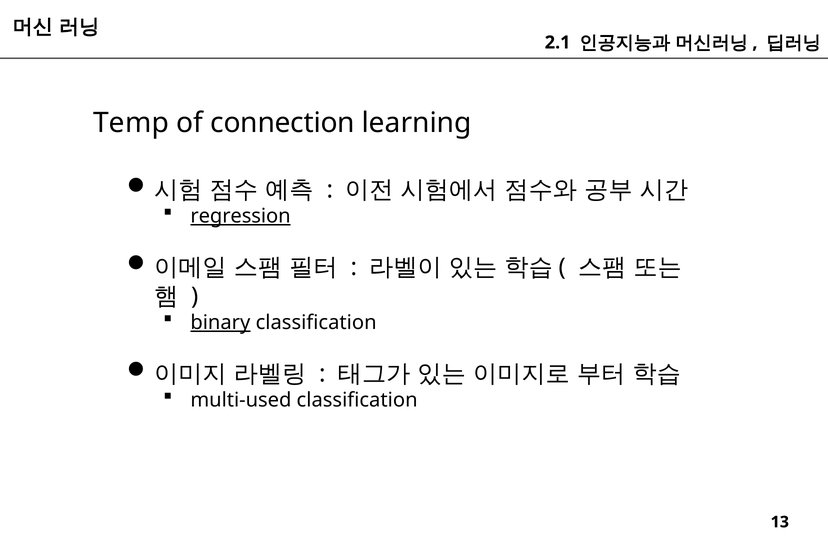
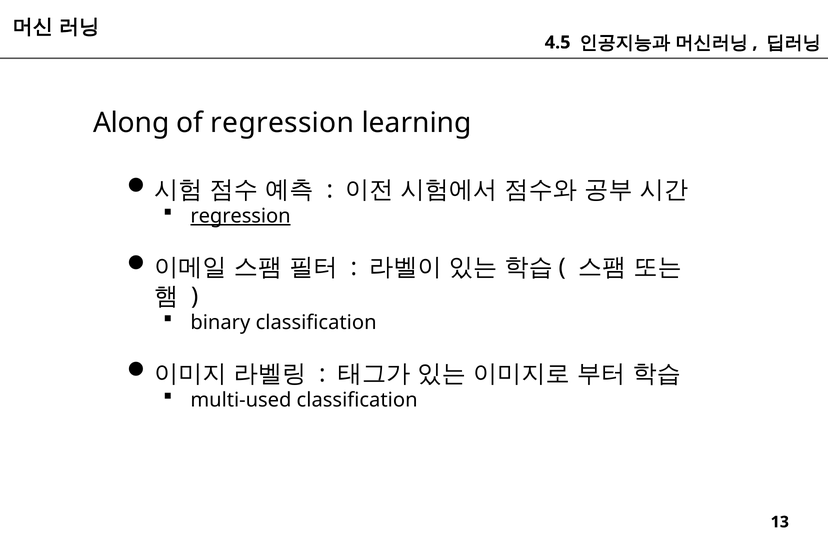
2.1: 2.1 -> 4.5
Temp: Temp -> Along
of connection: connection -> regression
binary underline: present -> none
